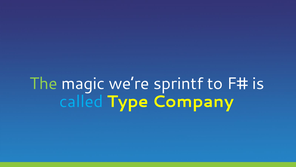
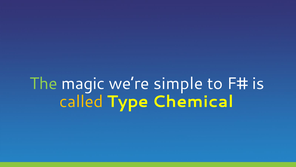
sprintf: sprintf -> simple
called colour: light blue -> yellow
Company: Company -> Chemical
